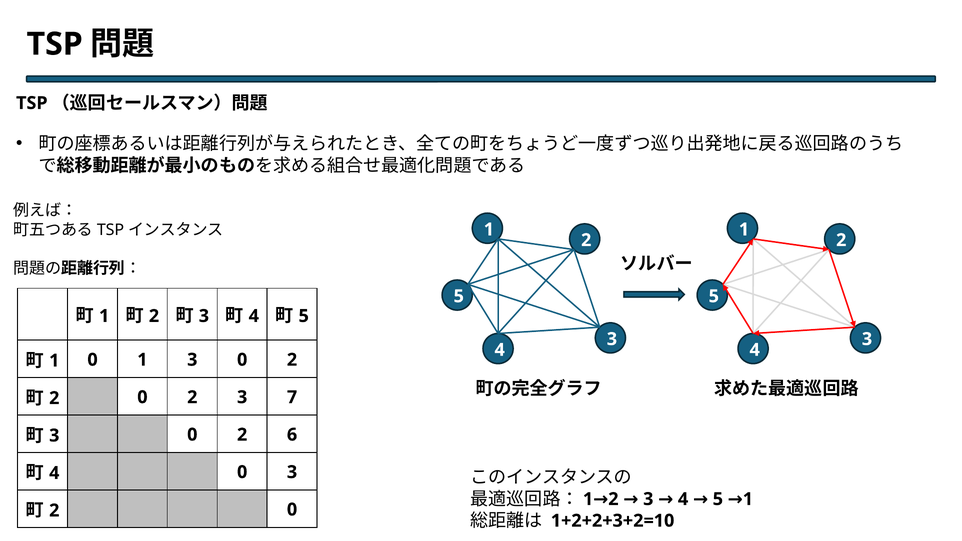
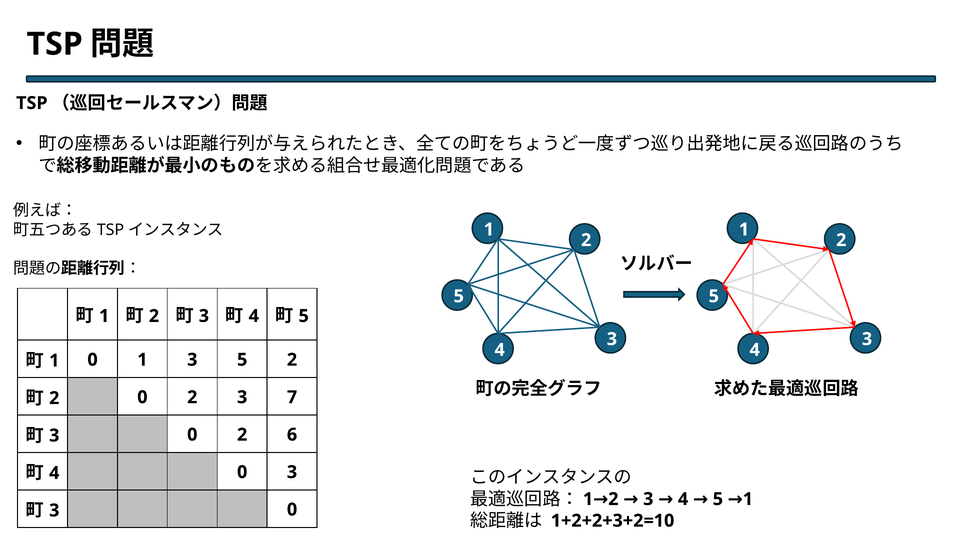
1 3 0: 0 -> 5
2 at (54, 511): 2 -> 3
